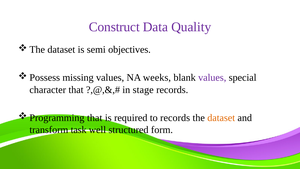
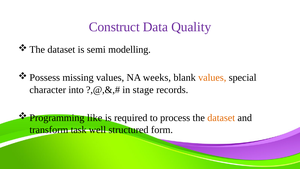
objectives: objectives -> modelling
values at (212, 78) colour: purple -> orange
character that: that -> into
that at (95, 118): that -> like
to records: records -> process
